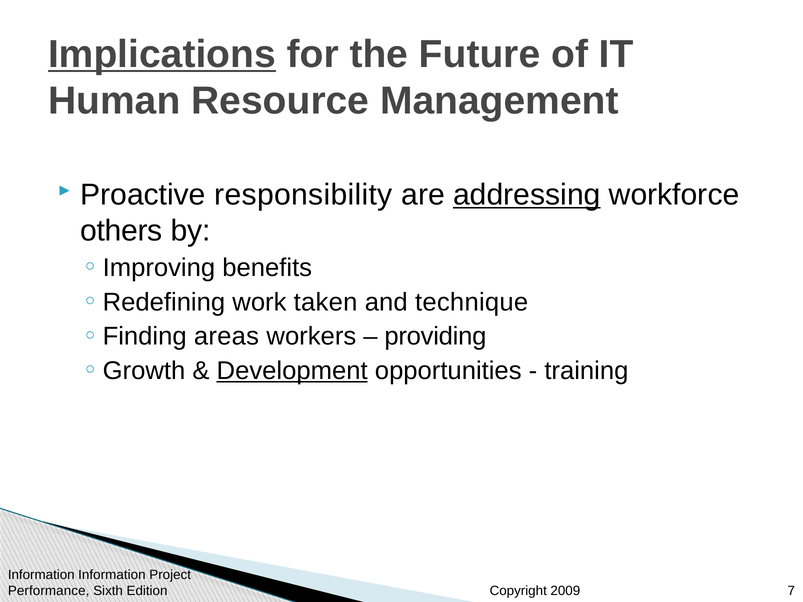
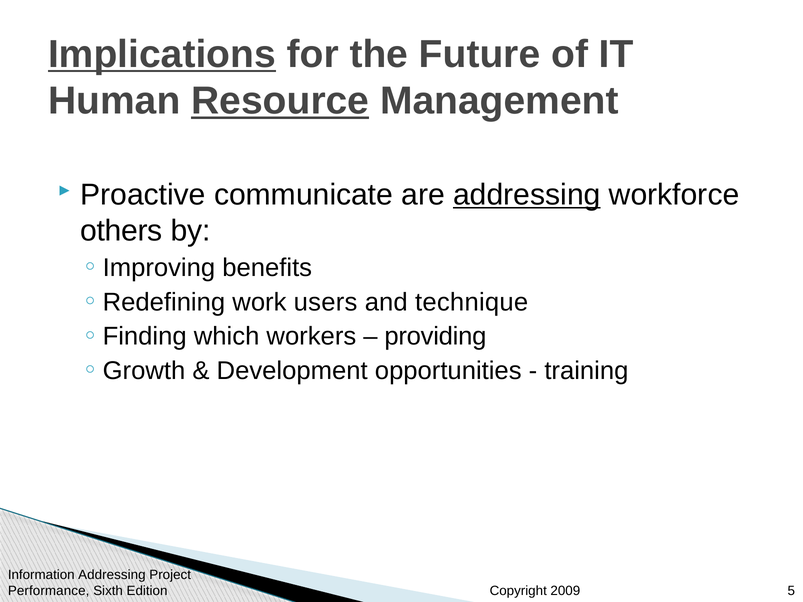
Resource underline: none -> present
responsibility: responsibility -> communicate
taken: taken -> users
areas: areas -> which
Development underline: present -> none
Information Information: Information -> Addressing
7: 7 -> 5
